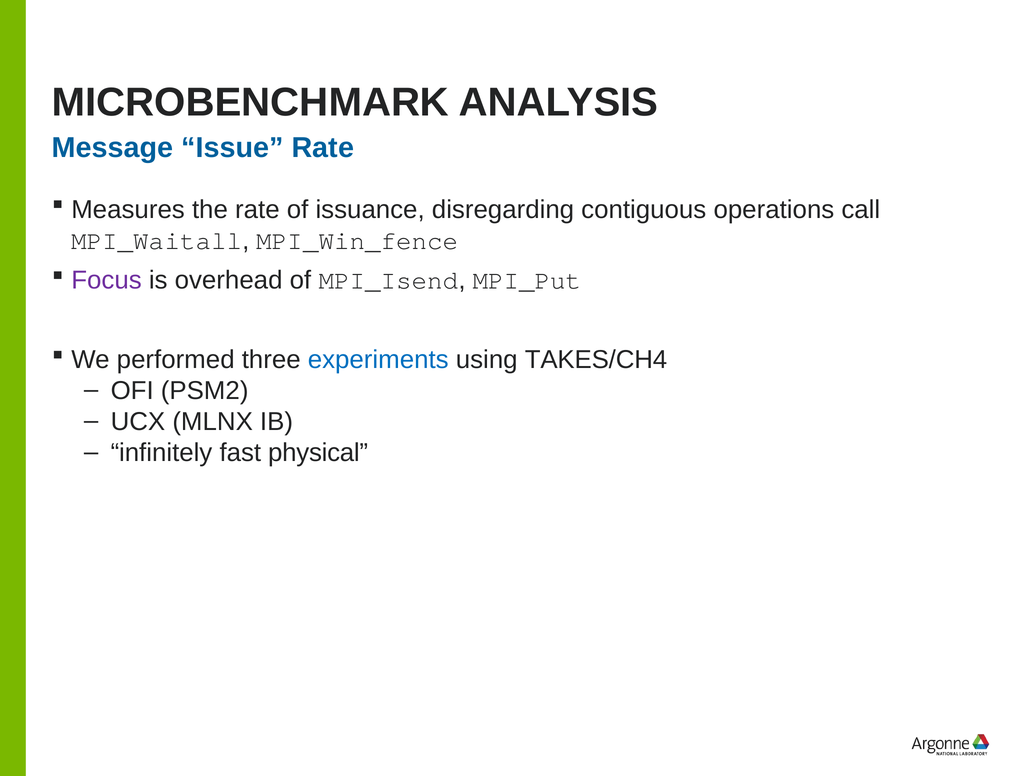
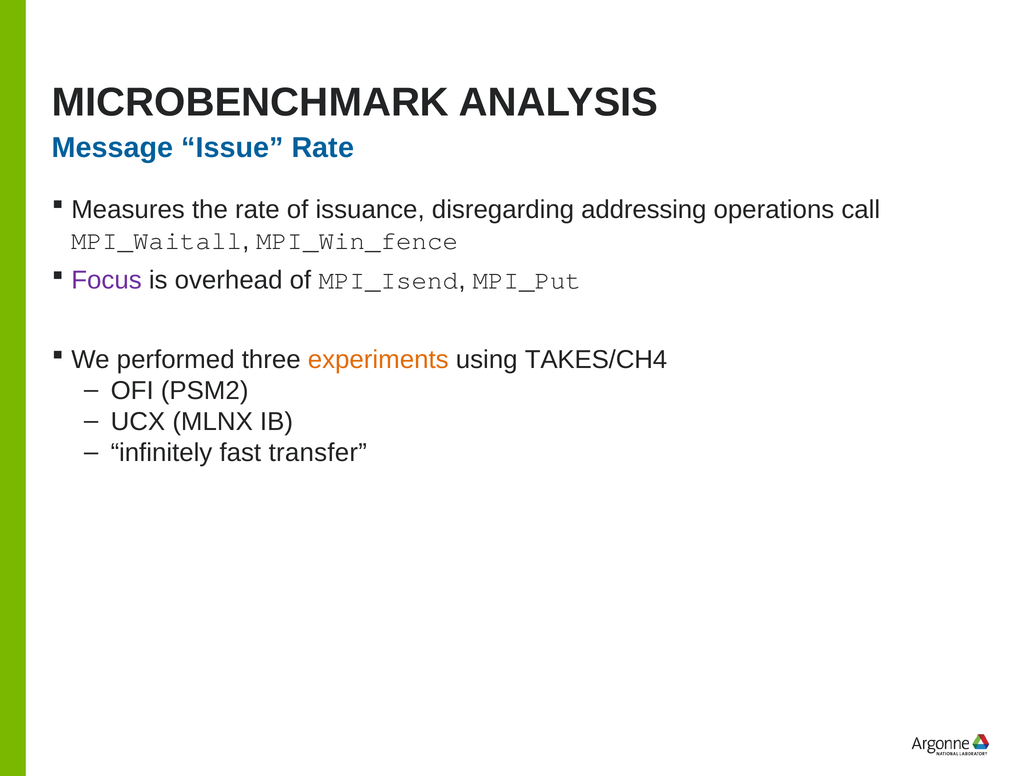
contiguous: contiguous -> addressing
experiments colour: blue -> orange
physical: physical -> transfer
